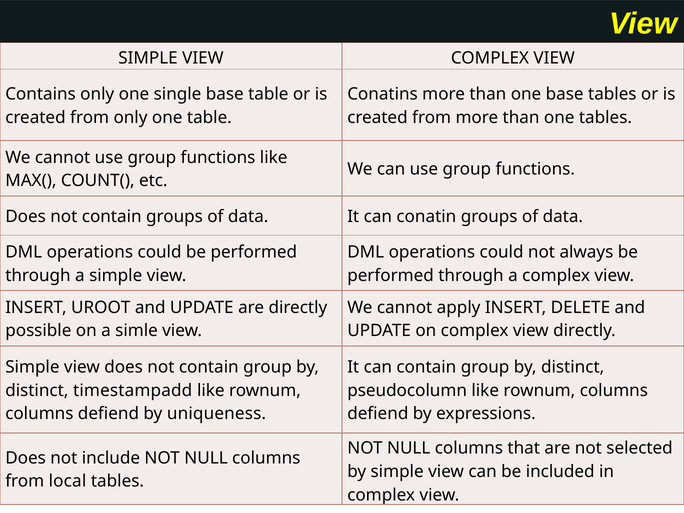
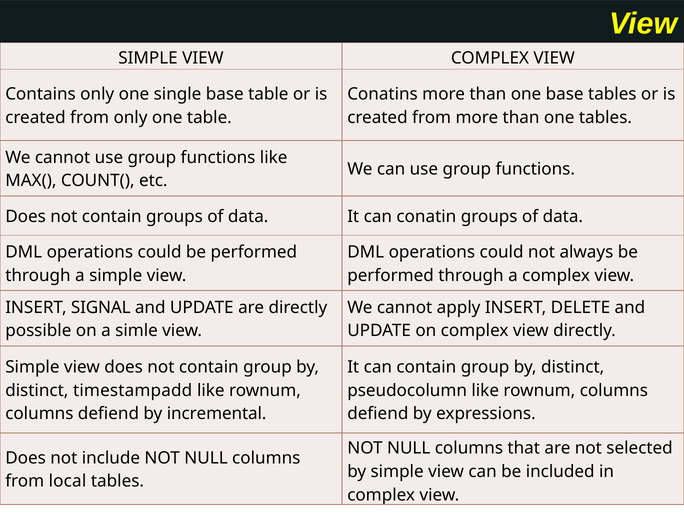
UROOT: UROOT -> SIGNAL
uniqueness: uniqueness -> incremental
